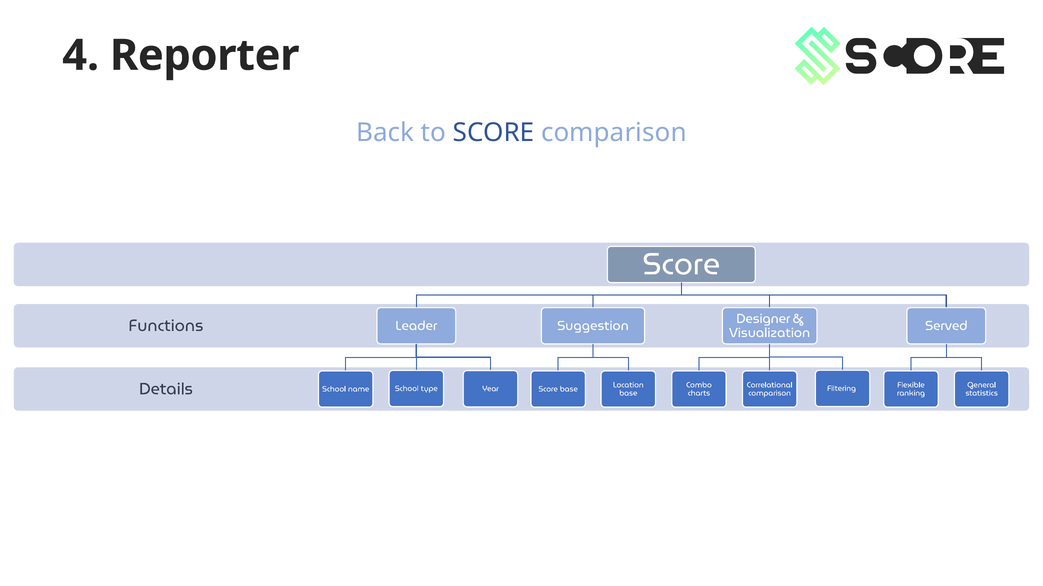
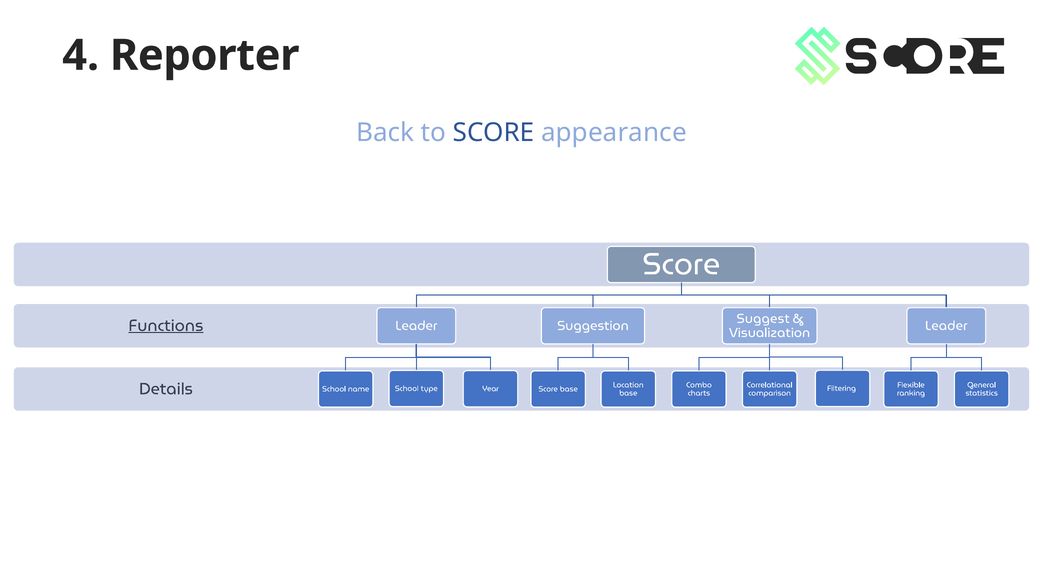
SCORE comparison: comparison -> appearance
Designer: Designer -> Suggest
Functions underline: none -> present
Served at (946, 326): Served -> Leader
